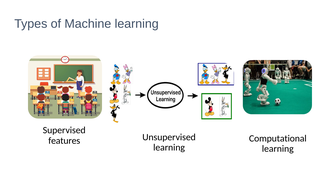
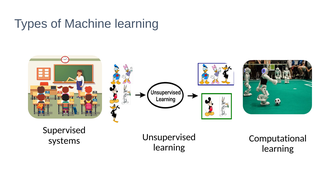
features: features -> systems
